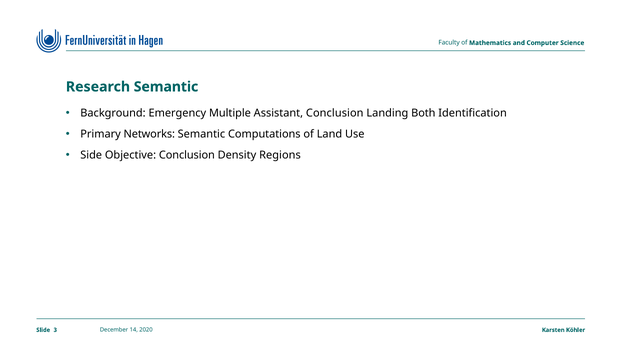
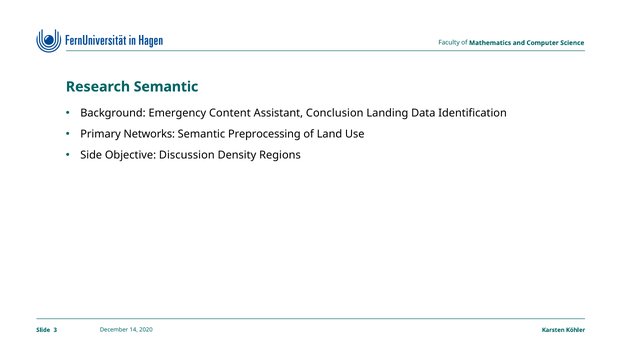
Multiple: Multiple -> Content
Both: Both -> Data
Computations: Computations -> Preprocessing
Objective Conclusion: Conclusion -> Discussion
